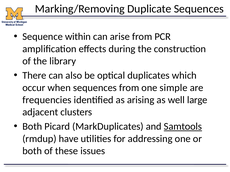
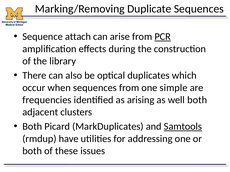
within: within -> attach
PCR underline: none -> present
well large: large -> both
